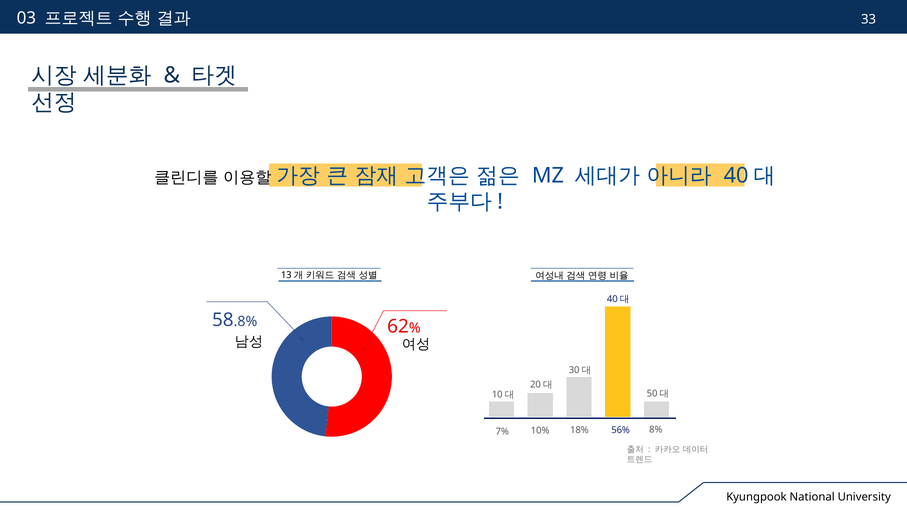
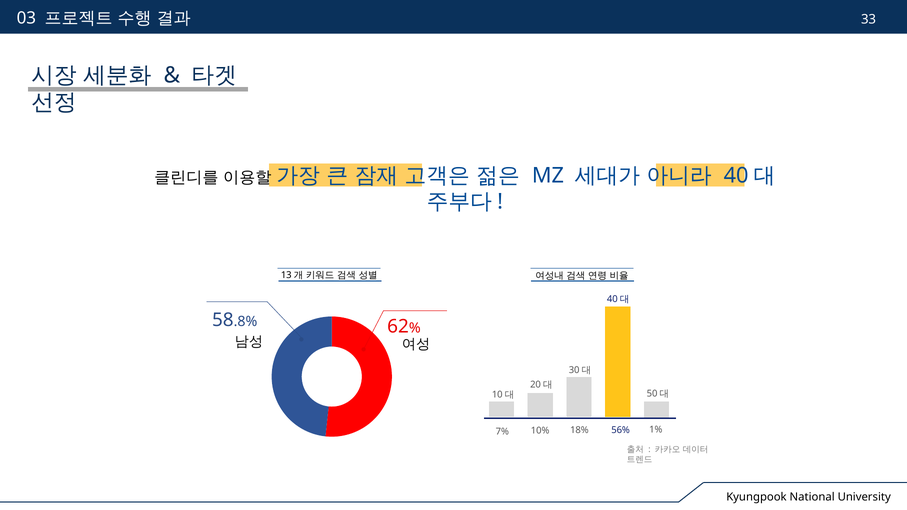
8%: 8% -> 1%
